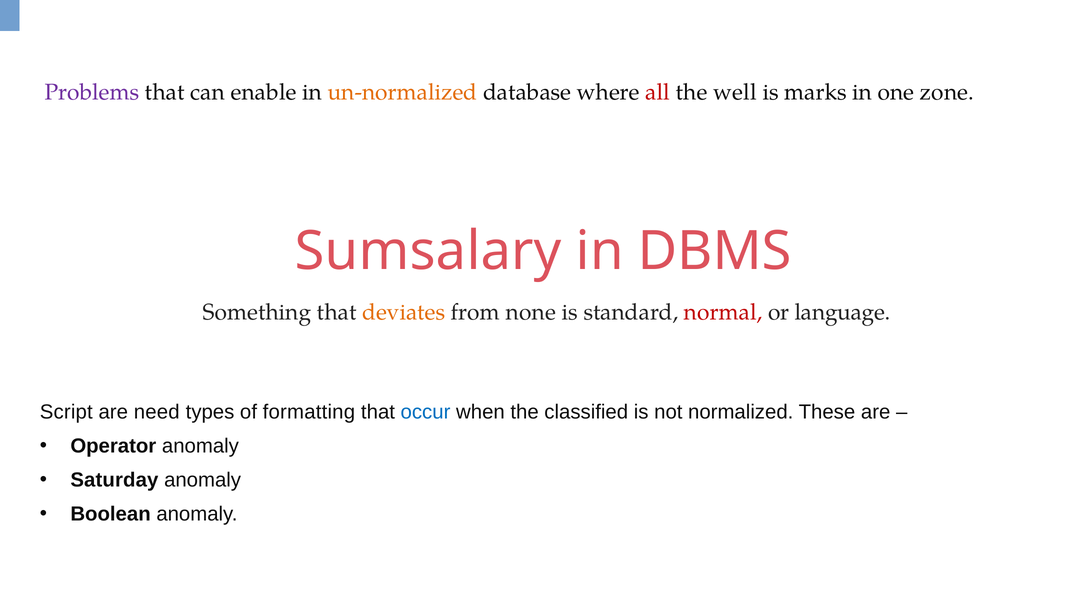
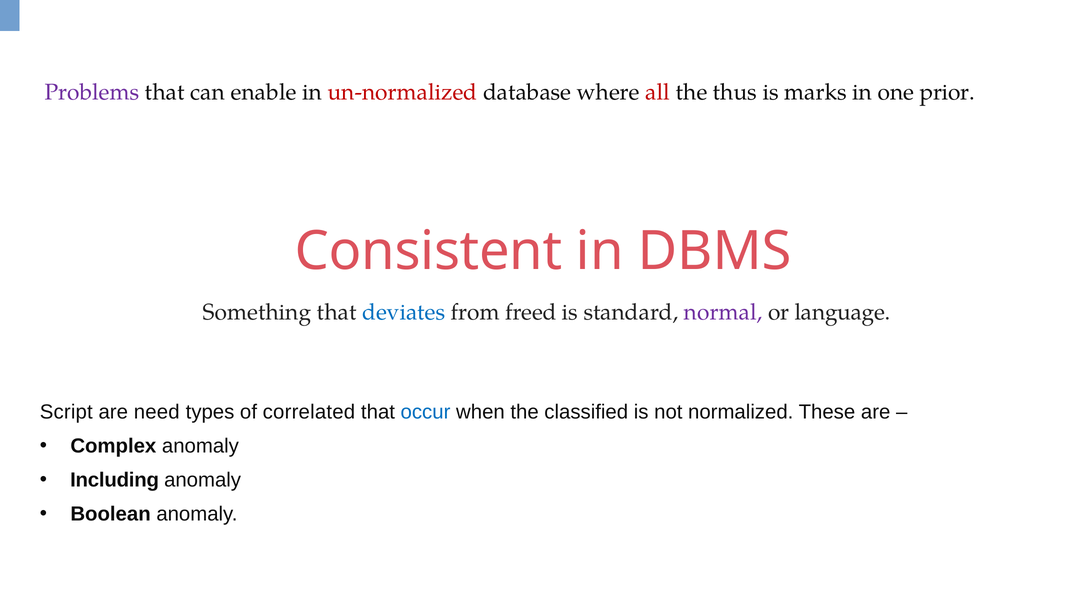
un-normalized colour: orange -> red
well: well -> thus
zone: zone -> prior
Sumsalary: Sumsalary -> Consistent
deviates colour: orange -> blue
none: none -> freed
normal colour: red -> purple
formatting: formatting -> correlated
Operator: Operator -> Complex
Saturday: Saturday -> Including
